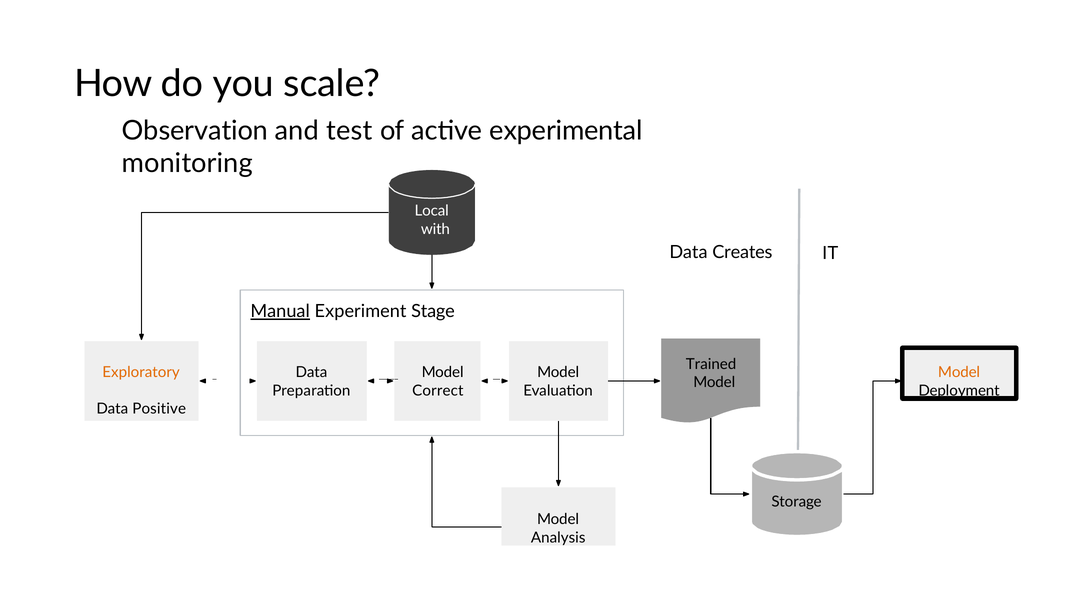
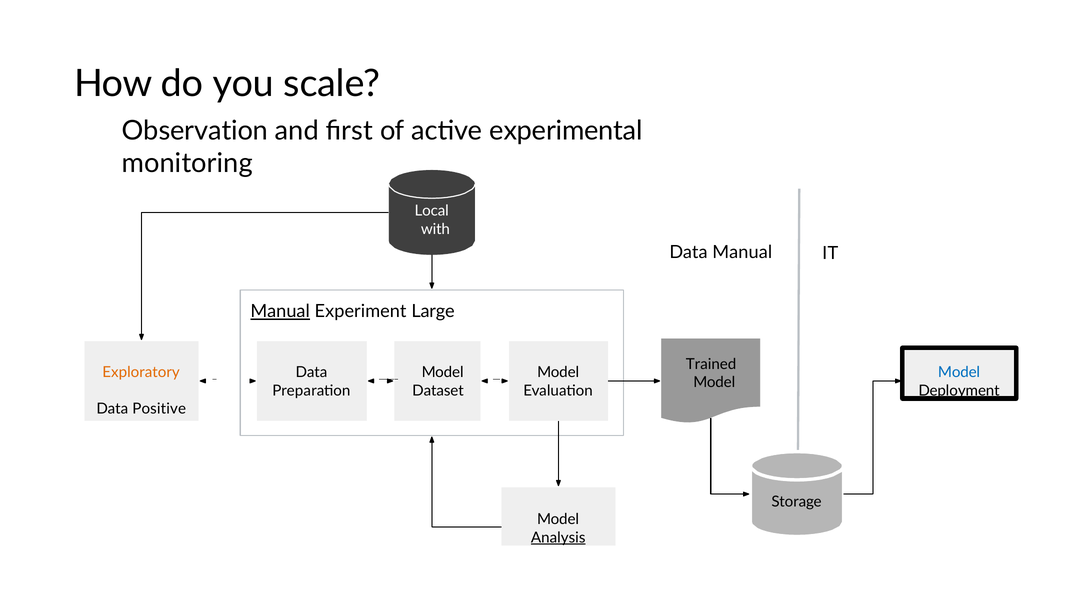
test: test -> ﬁrst
Data Creates: Creates -> Manual
Stage: Stage -> Large
Model at (959, 373) colour: orange -> blue
Correct: Correct -> Dataset
Analysis underline: none -> present
